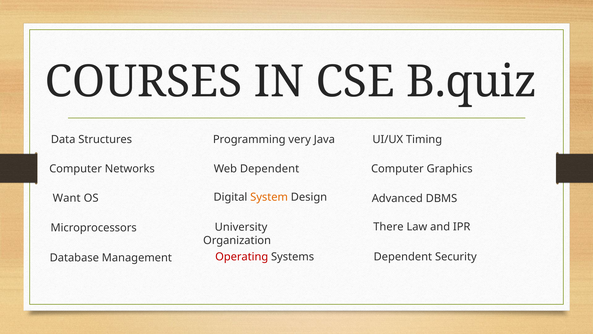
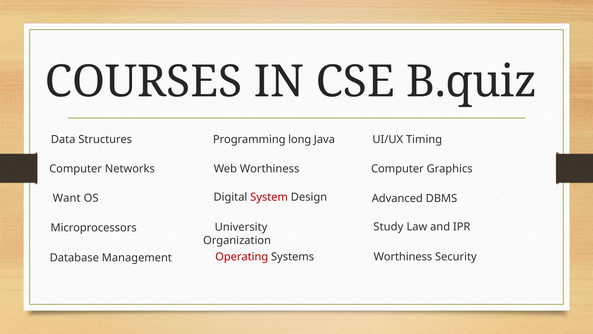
very: very -> long
Web Dependent: Dependent -> Worthiness
System colour: orange -> red
There: There -> Study
Dependent at (403, 257): Dependent -> Worthiness
